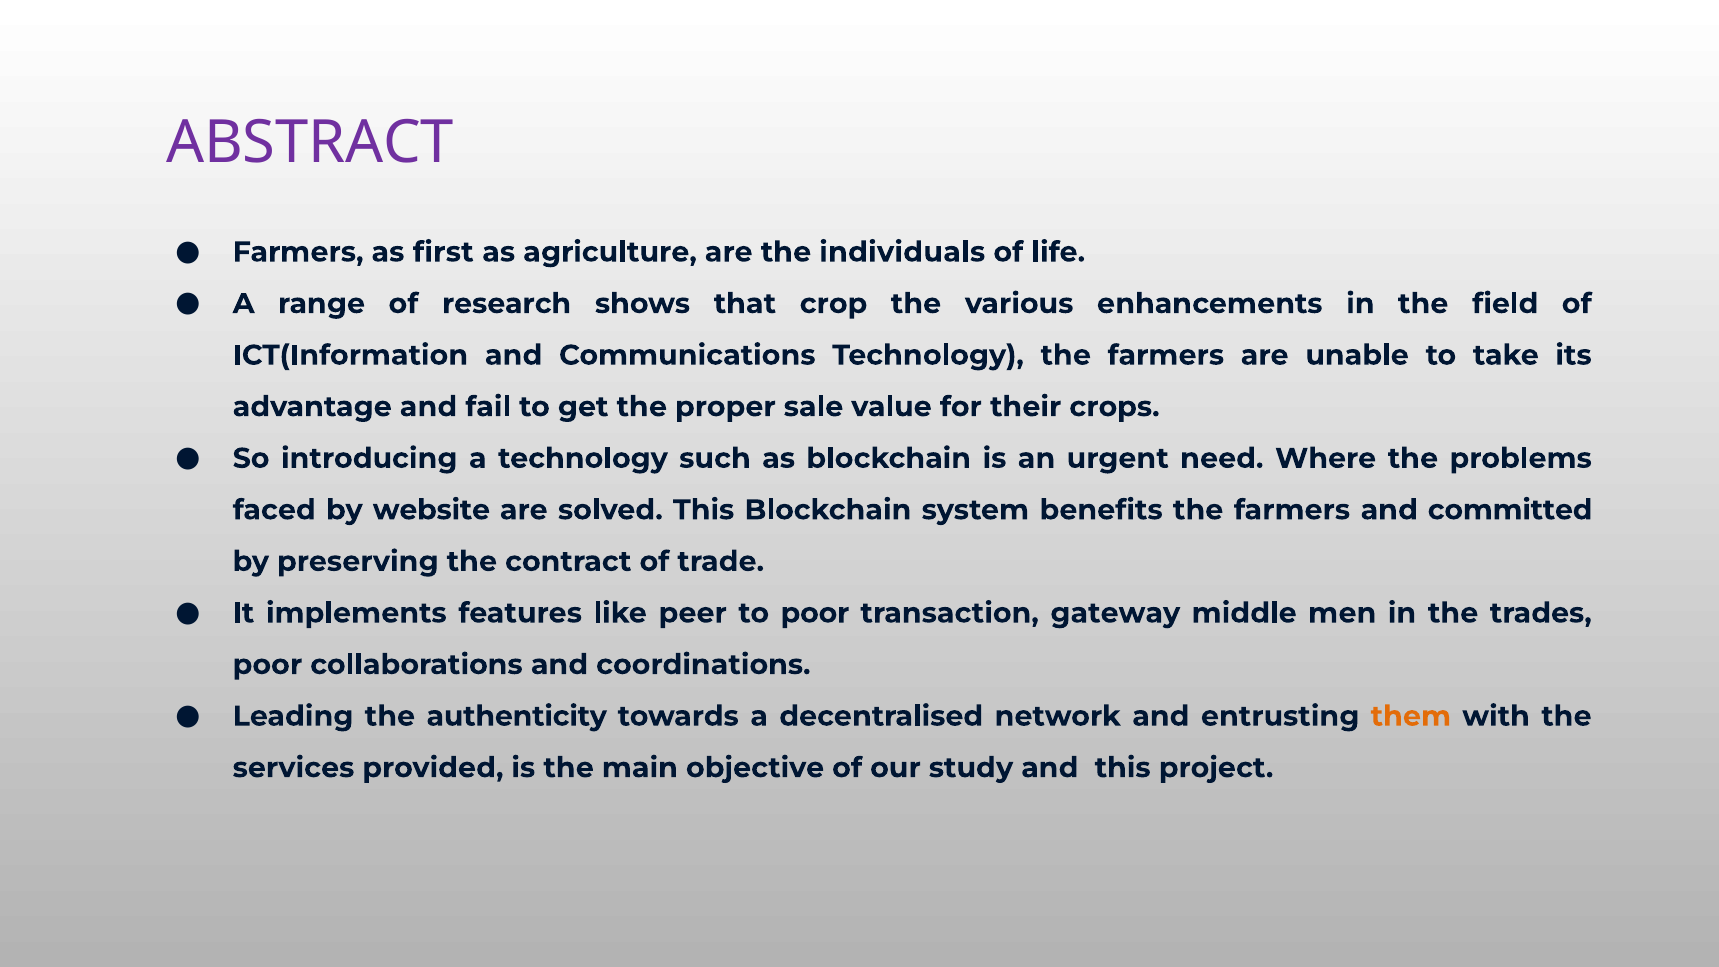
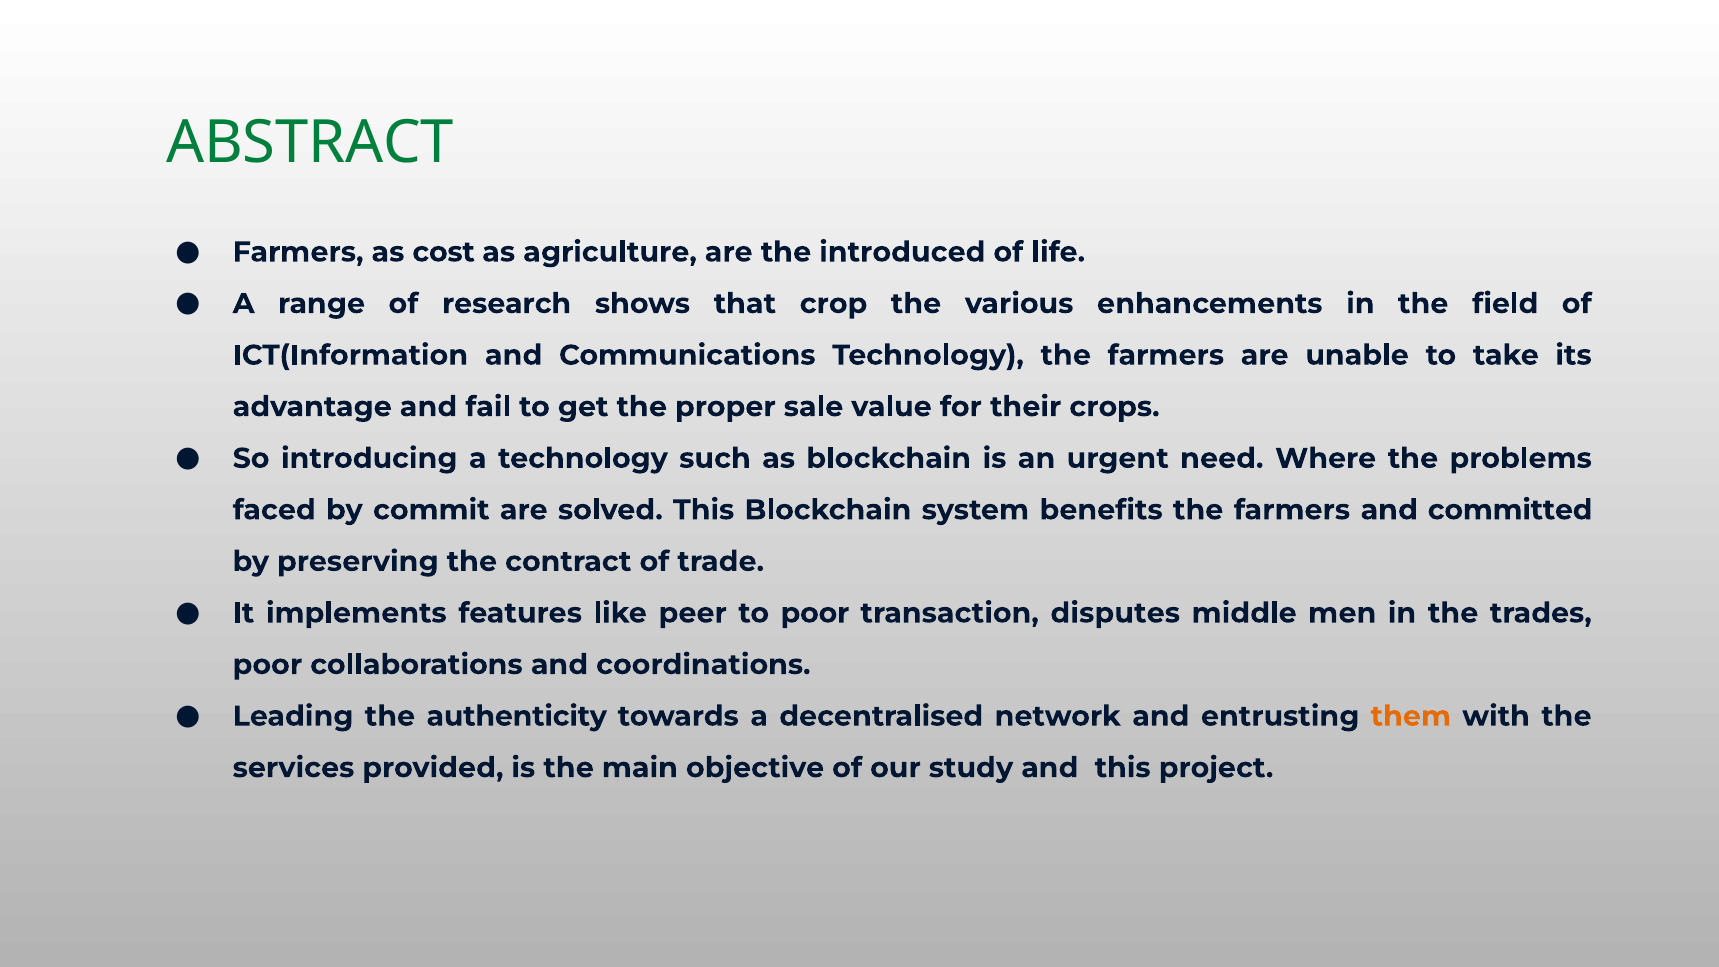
ABSTRACT colour: purple -> green
first: first -> cost
individuals: individuals -> introduced
website: website -> commit
gateway: gateway -> disputes
